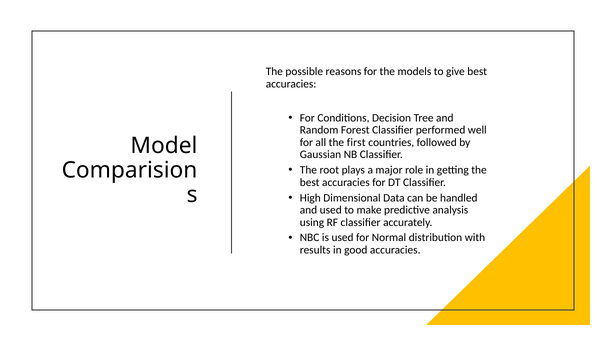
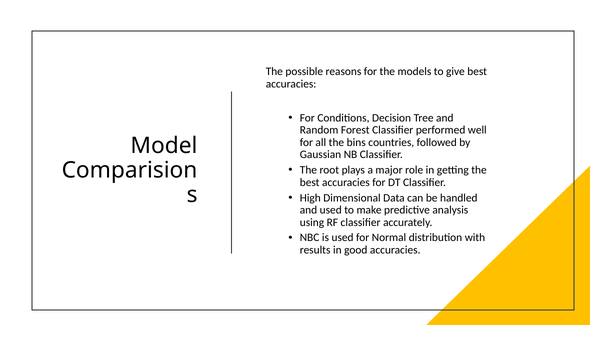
first: first -> bins
